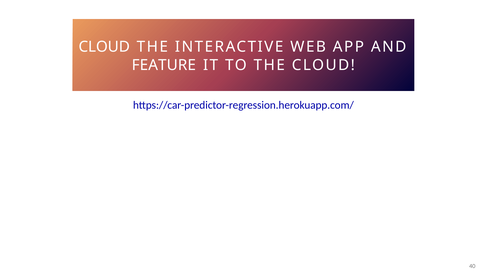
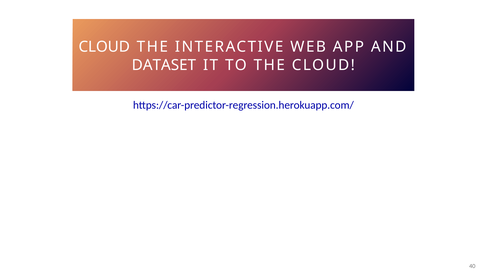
FEATURE: FEATURE -> DATASET
